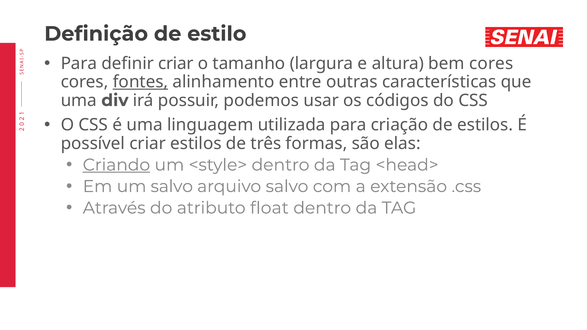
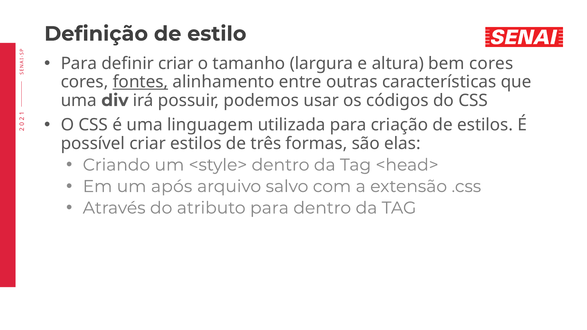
Criando underline: present -> none
um salvo: salvo -> após
atributo float: float -> para
